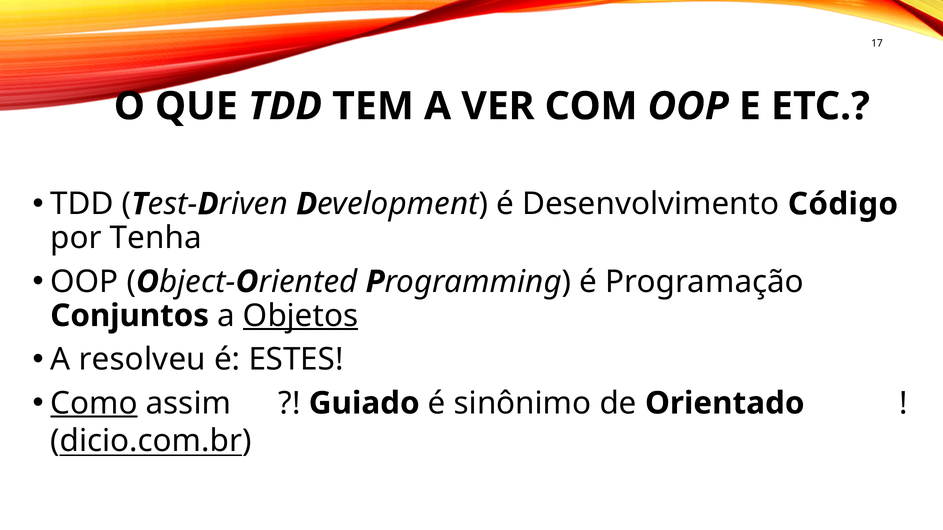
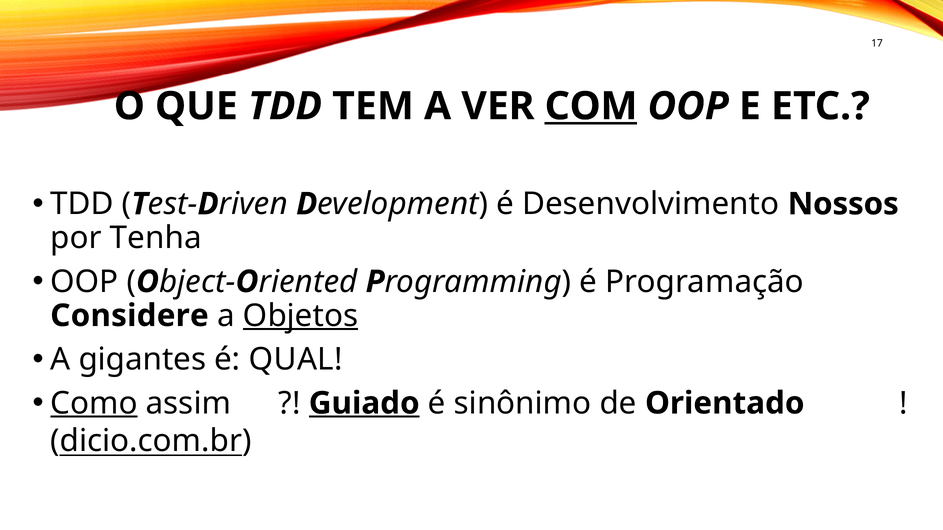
COM underline: none -> present
Código: Código -> Nossos
Conjuntos: Conjuntos -> Considere
resolveu: resolveu -> gigantes
ESTES: ESTES -> QUAL
Guiado underline: none -> present
